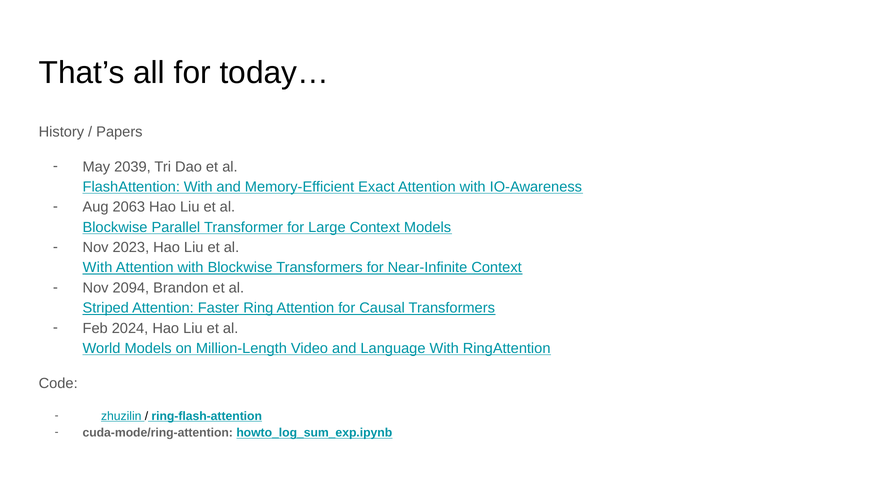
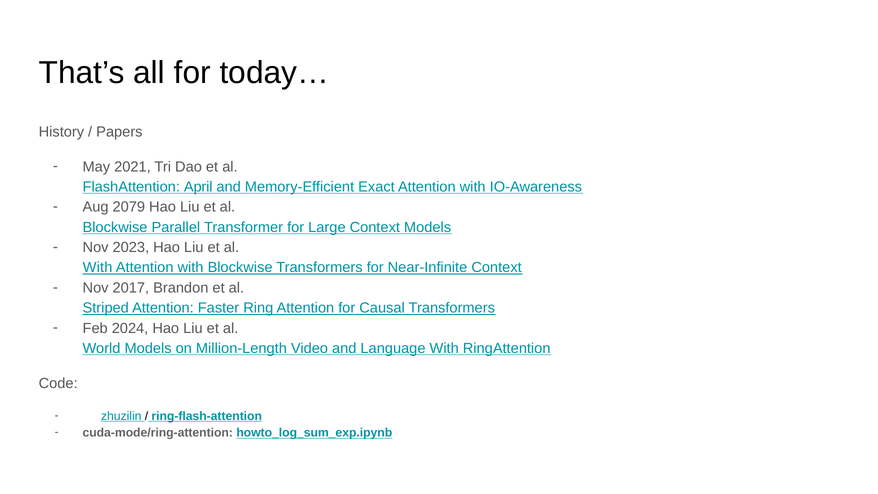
2039: 2039 -> 2021
FlashAttention With: With -> April
2063: 2063 -> 2079
2094: 2094 -> 2017
